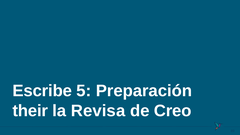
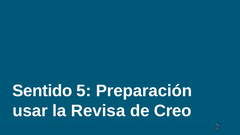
Escribe: Escribe -> Sentido
their: their -> usar
